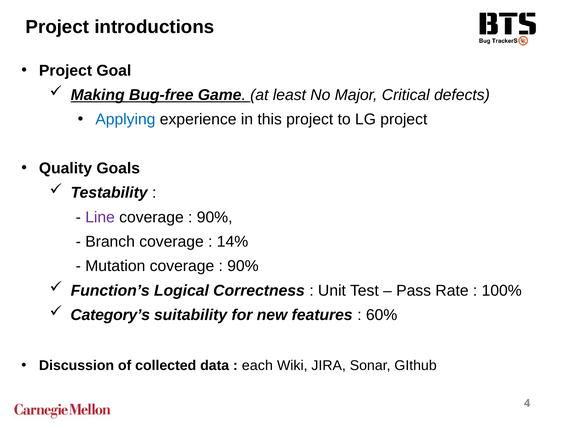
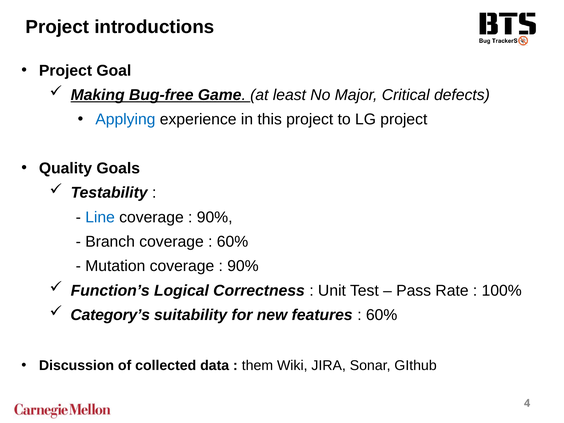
Line colour: purple -> blue
14% at (233, 242): 14% -> 60%
each: each -> them
